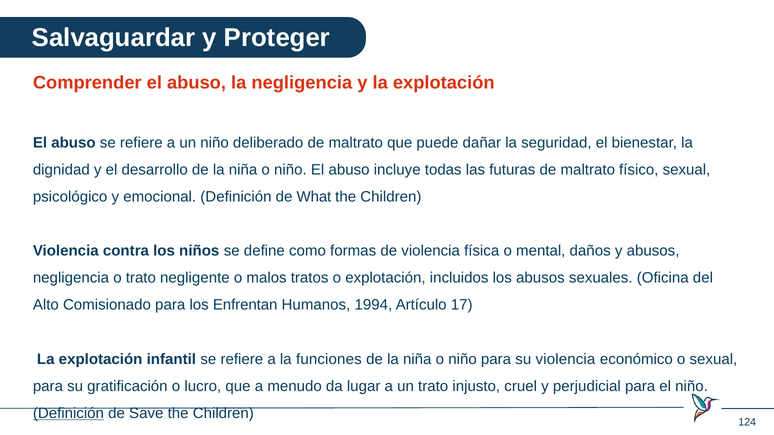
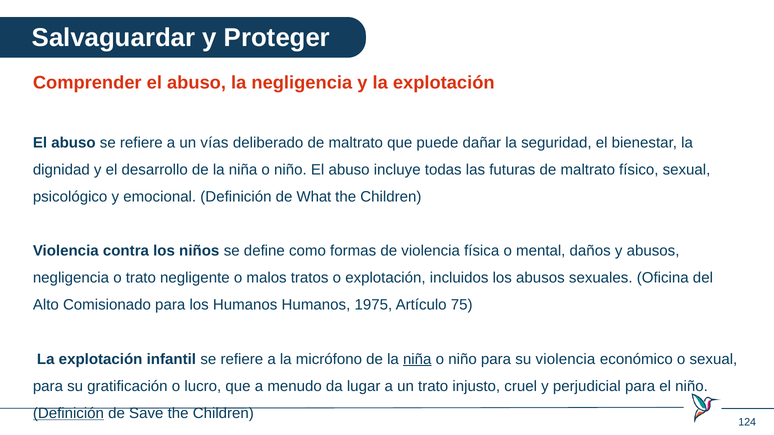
un niño: niño -> vías
los Enfrentan: Enfrentan -> Humanos
1994: 1994 -> 1975
17: 17 -> 75
funciones: funciones -> micrófono
niña at (417, 359) underline: none -> present
